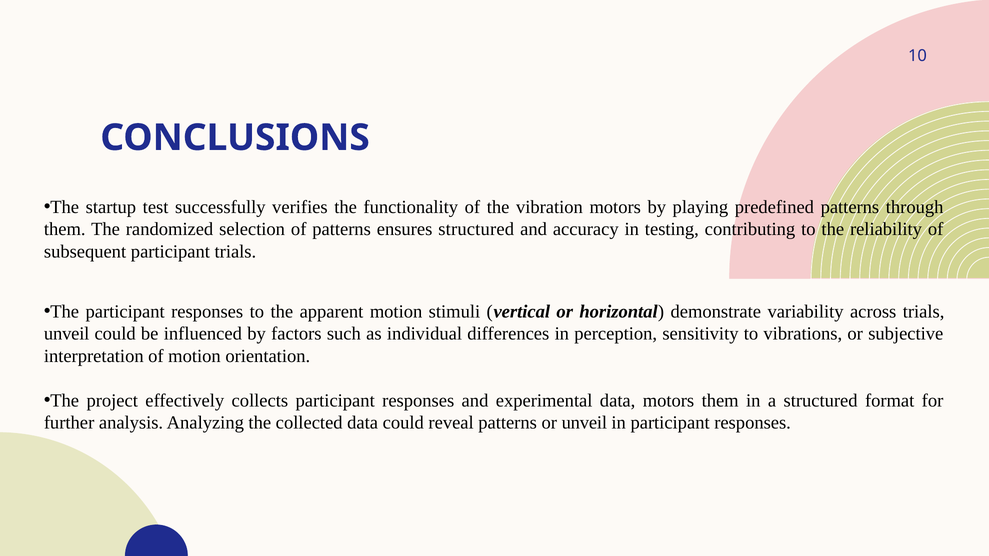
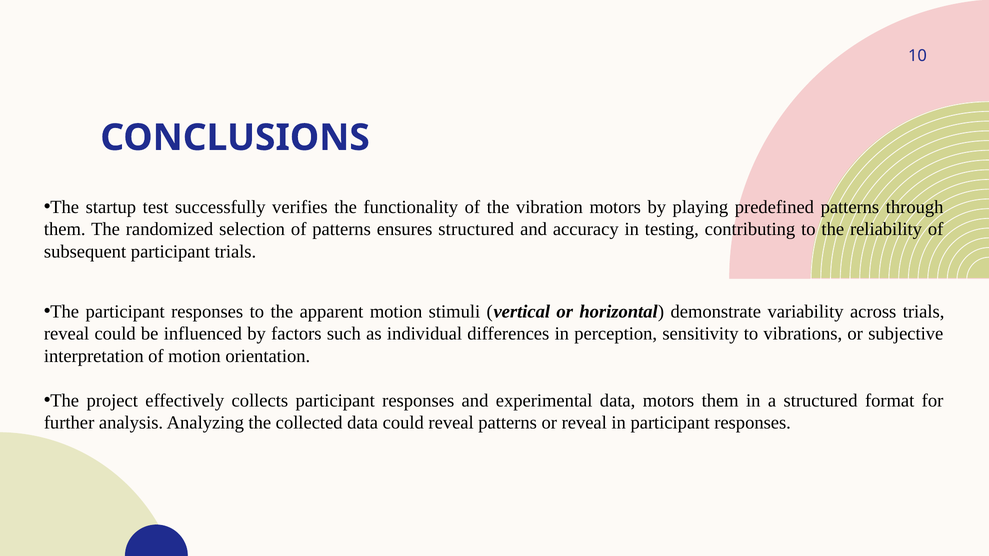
unveil at (67, 334): unveil -> reveal
or unveil: unveil -> reveal
